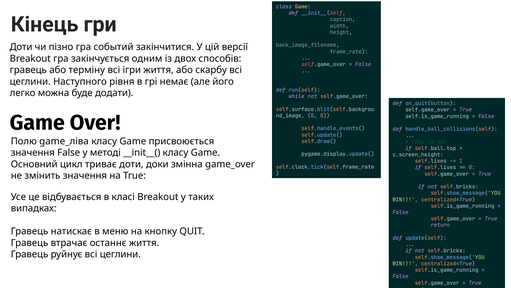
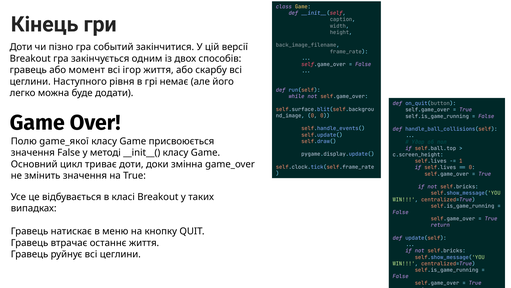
терміну: терміну -> момент
ігри: ігри -> ігор
game_ліва: game_ліва -> game_якої
